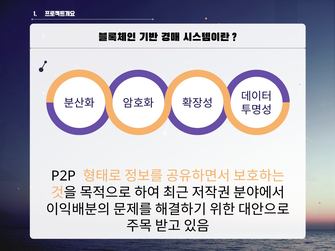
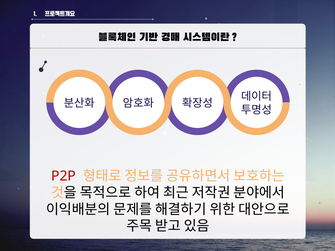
P2P colour: black -> red
